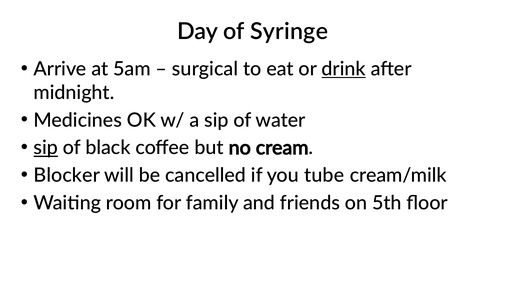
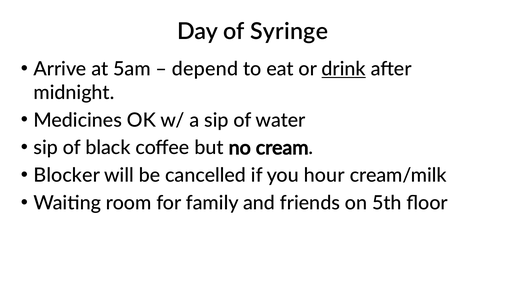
surgical: surgical -> depend
sip at (46, 148) underline: present -> none
tube: tube -> hour
